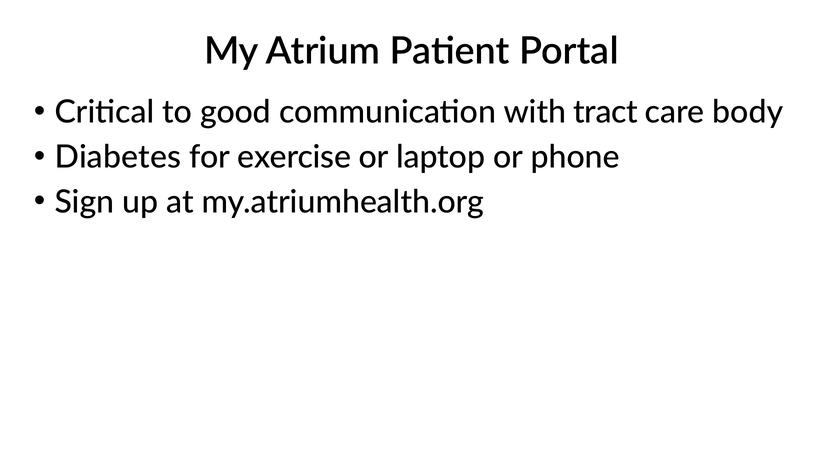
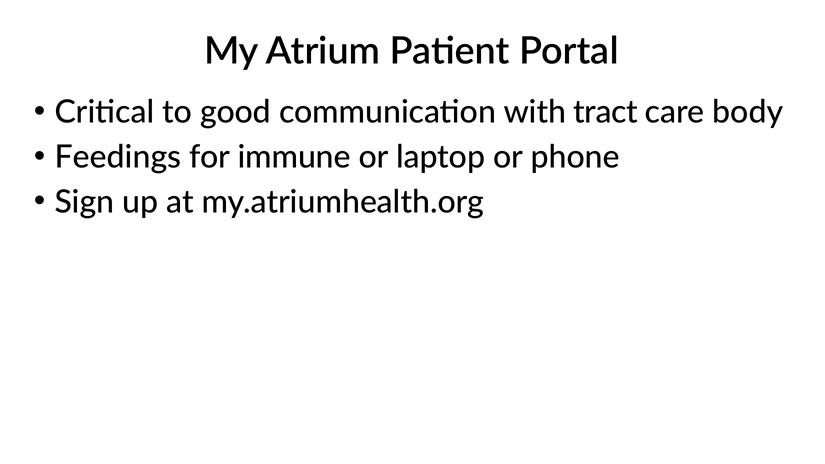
Diabetes: Diabetes -> Feedings
exercise: exercise -> immune
